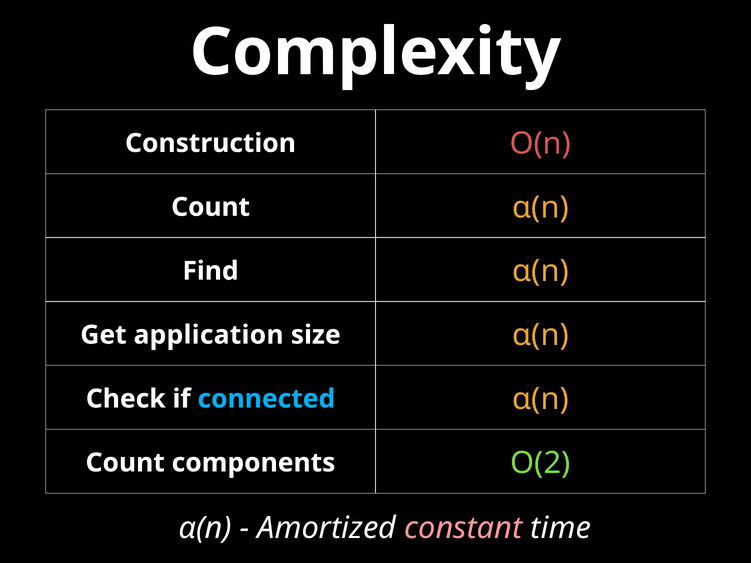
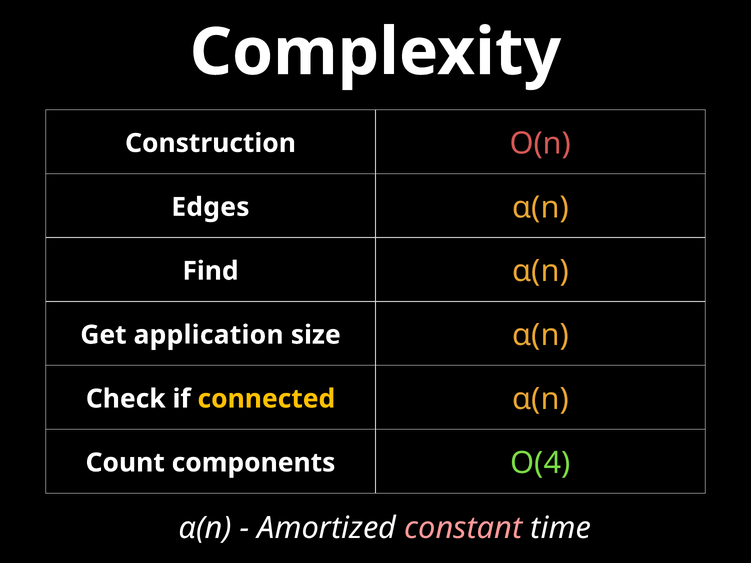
Count at (211, 207): Count -> Edges
connected colour: light blue -> yellow
O(2: O(2 -> O(4
